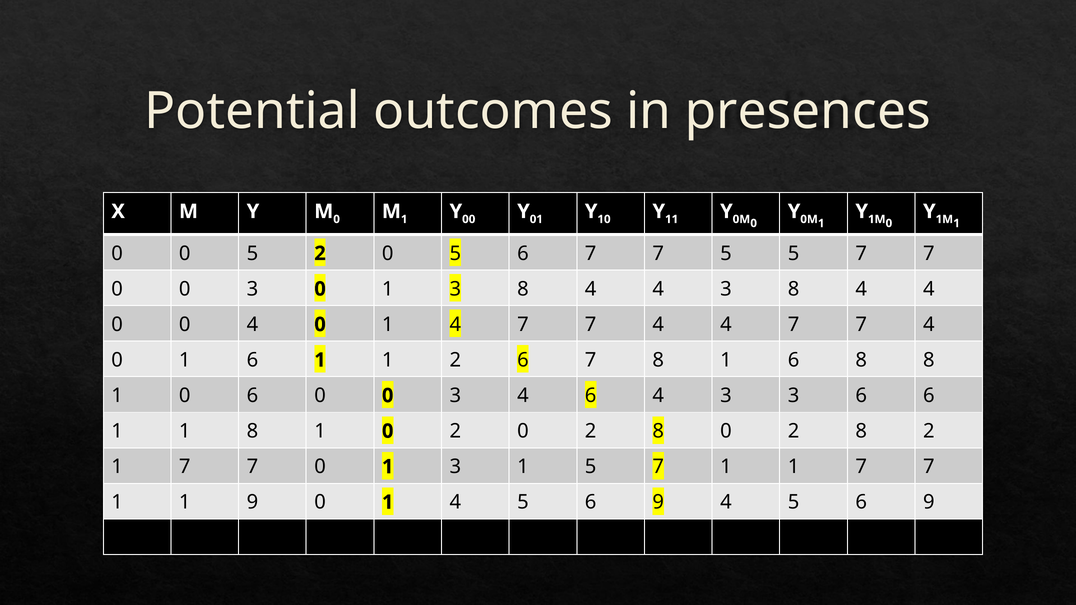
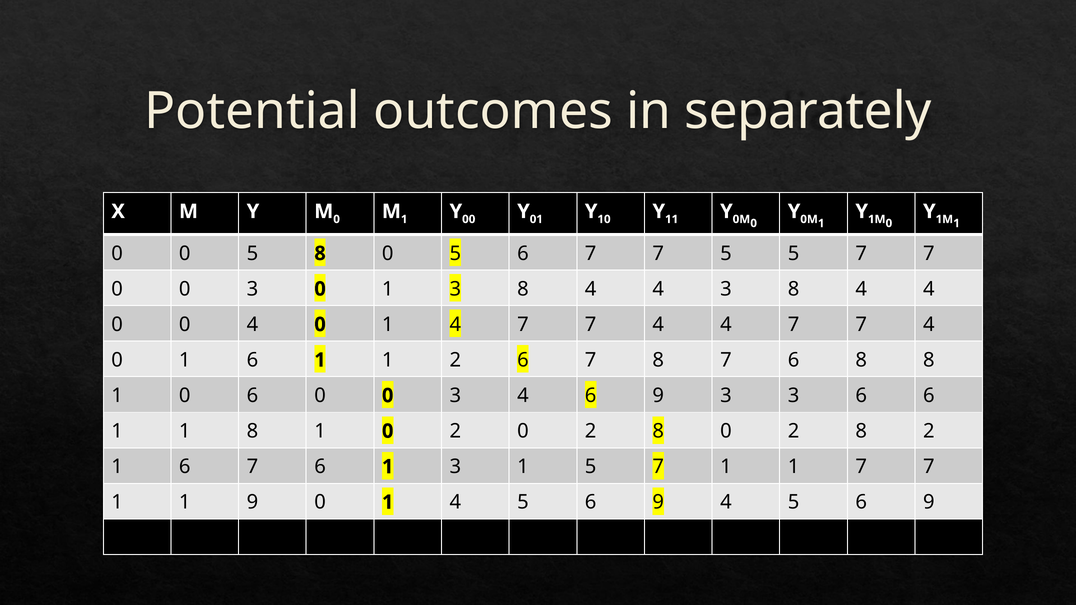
presences: presences -> separately
5 2: 2 -> 8
7 8 1: 1 -> 7
4 6 4: 4 -> 9
7 at (185, 467): 7 -> 6
0 at (320, 467): 0 -> 6
